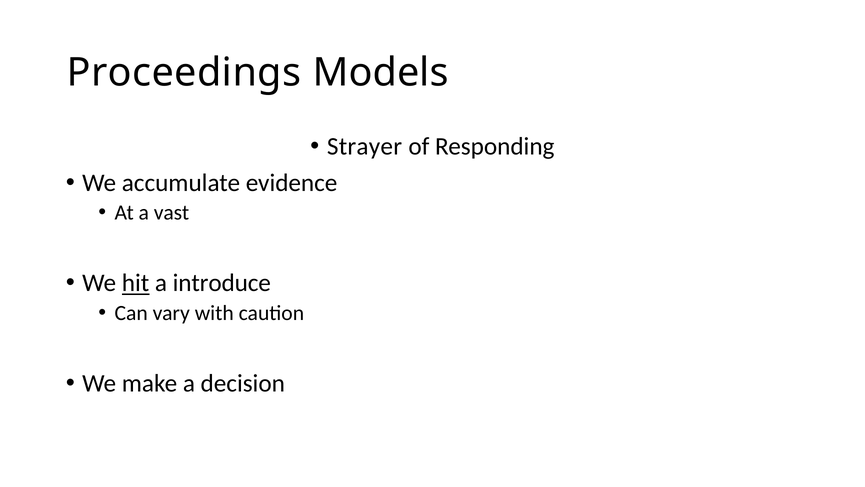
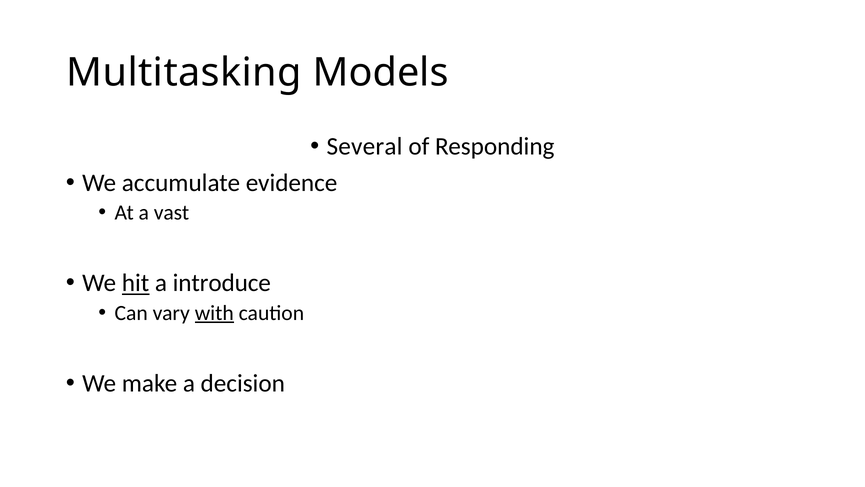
Proceedings: Proceedings -> Multitasking
Strayer: Strayer -> Several
with underline: none -> present
